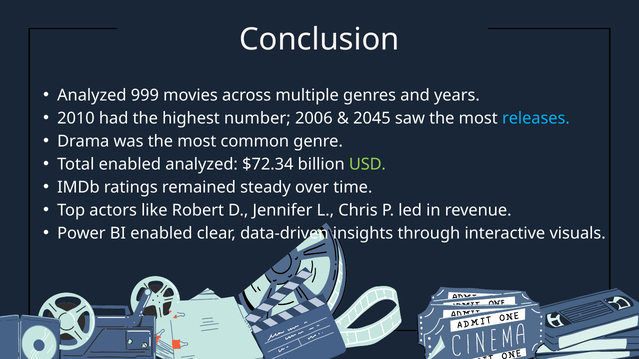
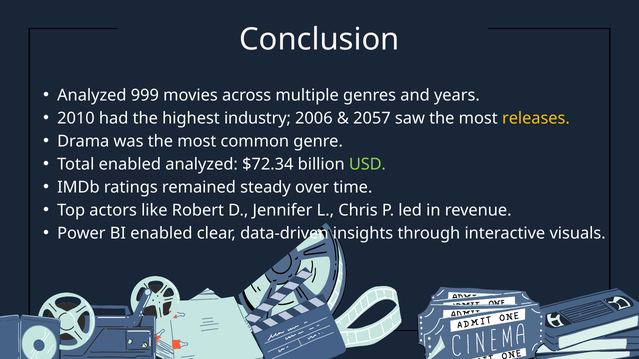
number: number -> industry
2045: 2045 -> 2057
releases colour: light blue -> yellow
